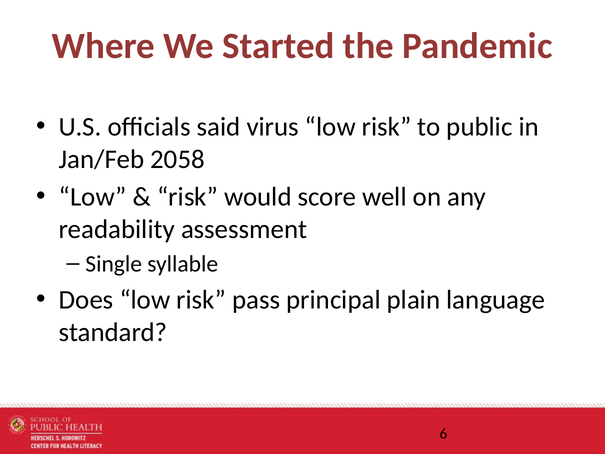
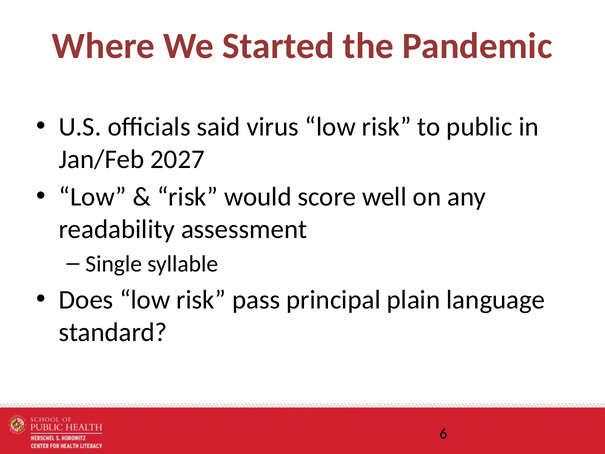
2058: 2058 -> 2027
